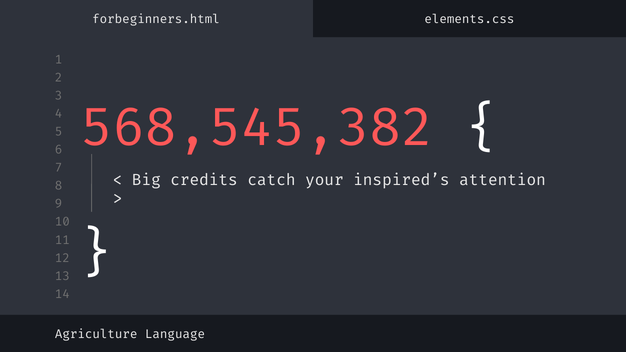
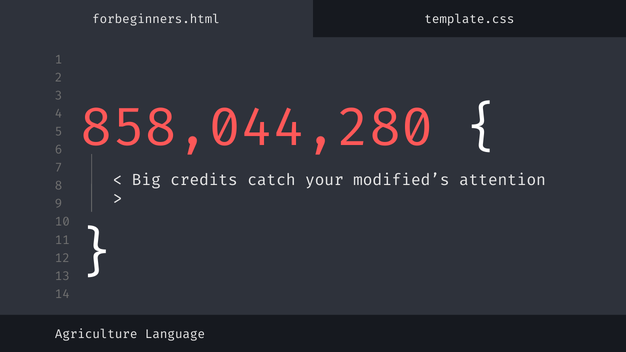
elements.css: elements.css -> template.css
568,545,382: 568,545,382 -> 858,044,280
inspired’s: inspired’s -> modified’s
